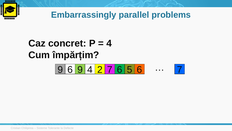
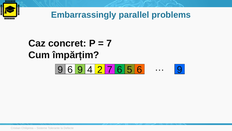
4 at (109, 43): 4 -> 7
5 6 7: 7 -> 9
